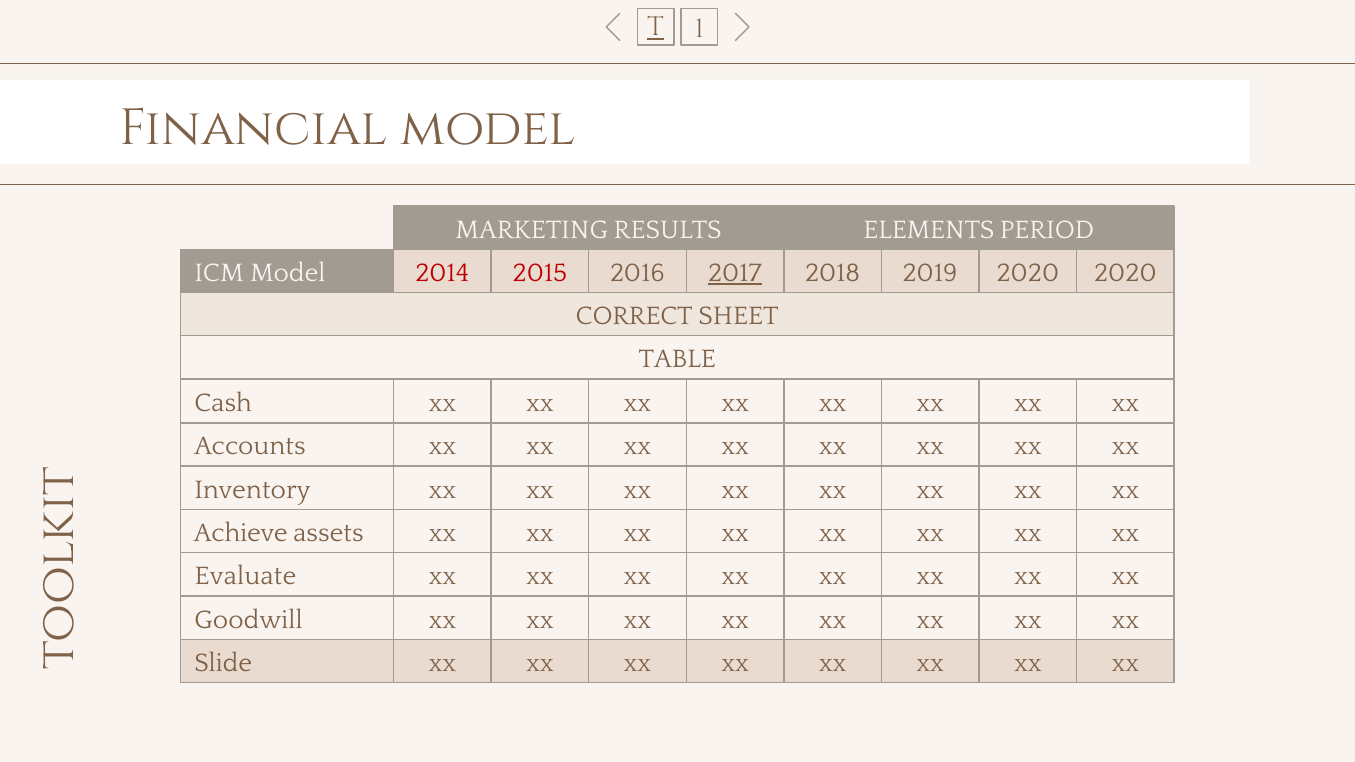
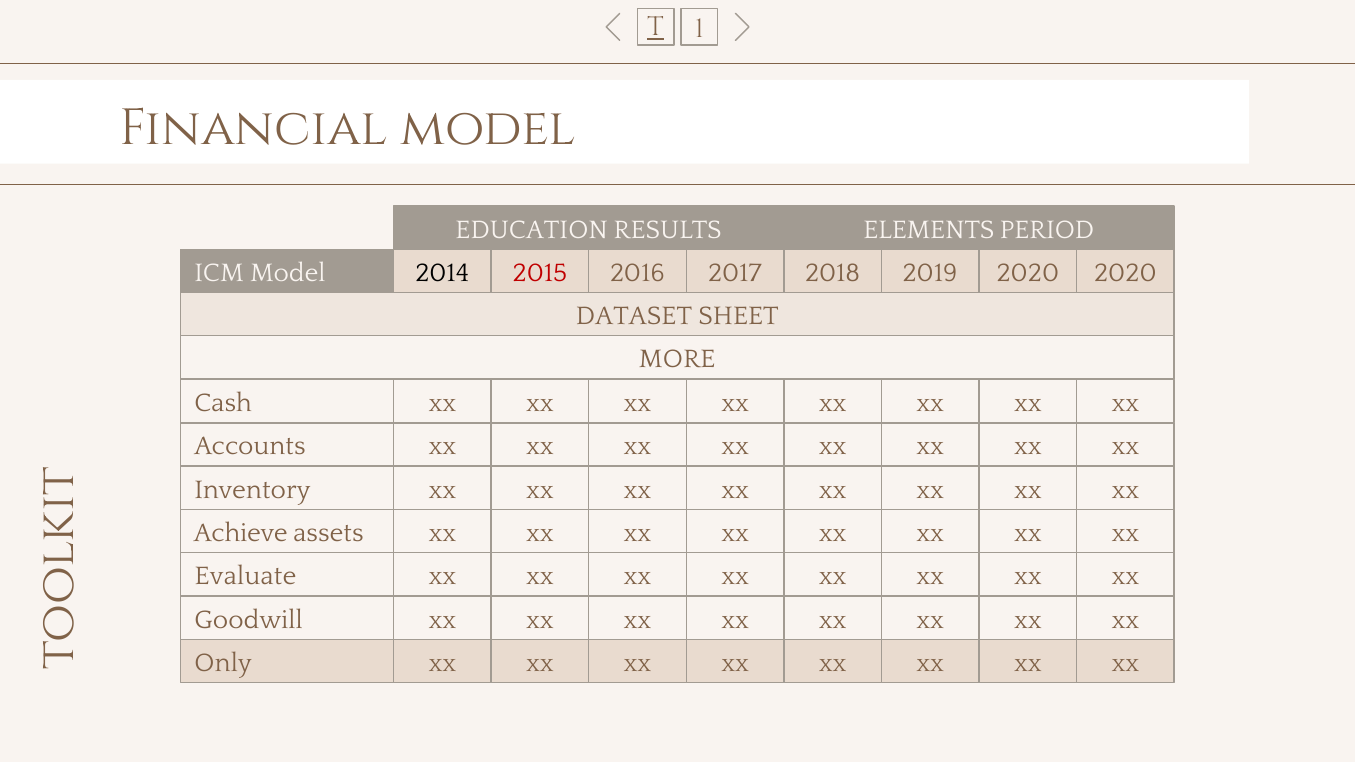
MARKETING: MARKETING -> EDUCATION
2014 colour: red -> black
2017 underline: present -> none
CORRECT: CORRECT -> DATASET
TABLE: TABLE -> MORE
Slide: Slide -> Only
